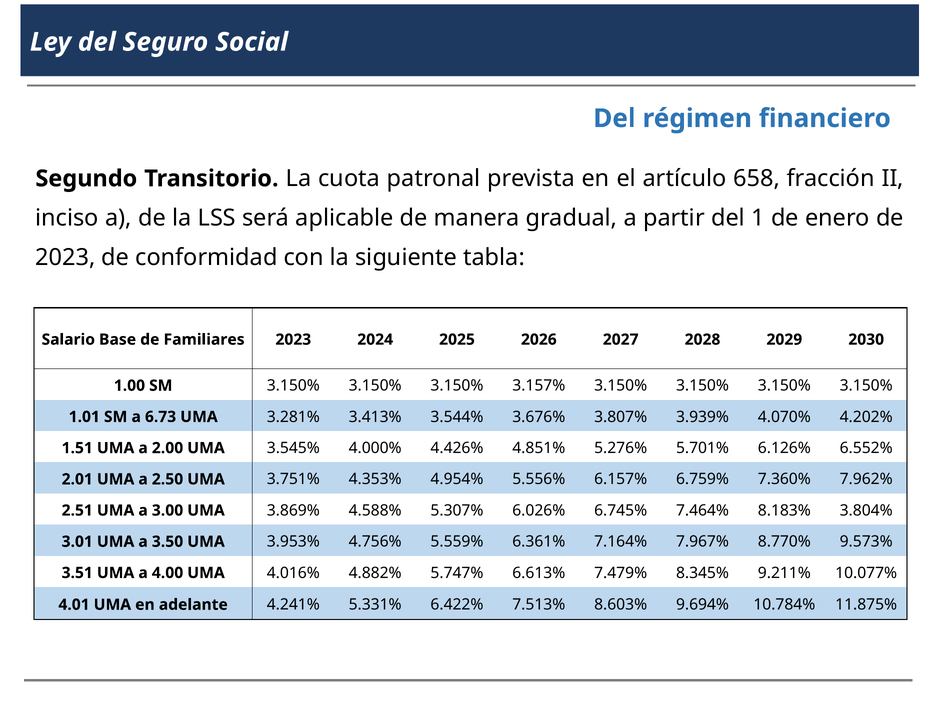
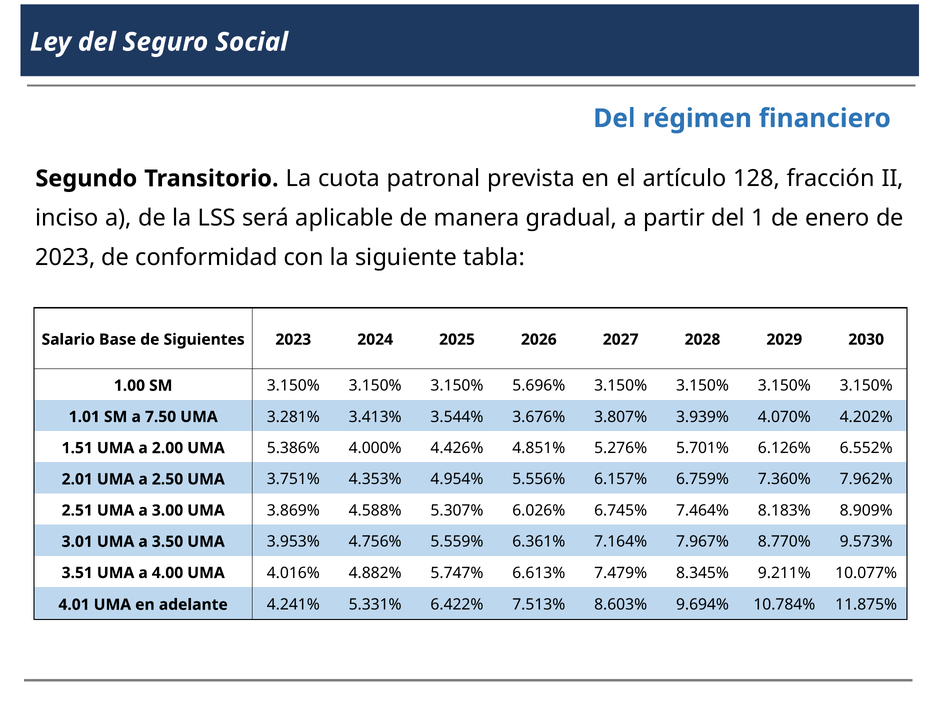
658: 658 -> 128
Familiares: Familiares -> Siguientes
3.157%: 3.157% -> 5.696%
6.73: 6.73 -> 7.50
3.545%: 3.545% -> 5.386%
3.804%: 3.804% -> 8.909%
